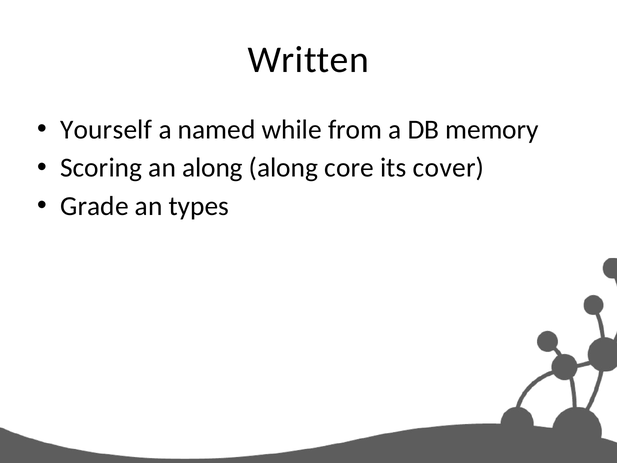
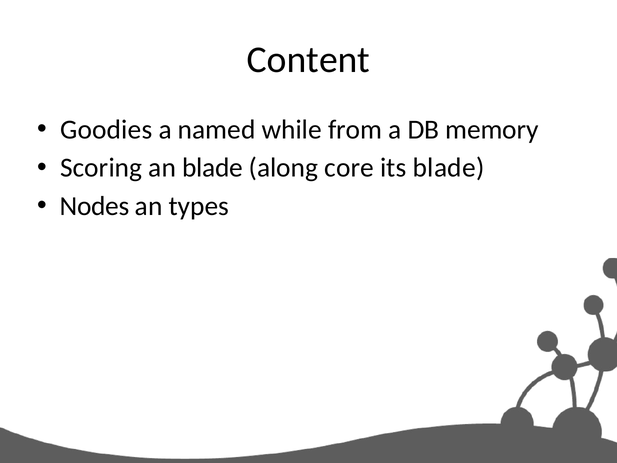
Written: Written -> Content
Yourself: Yourself -> Goodies
an along: along -> blade
its cover: cover -> blade
Grade: Grade -> Nodes
